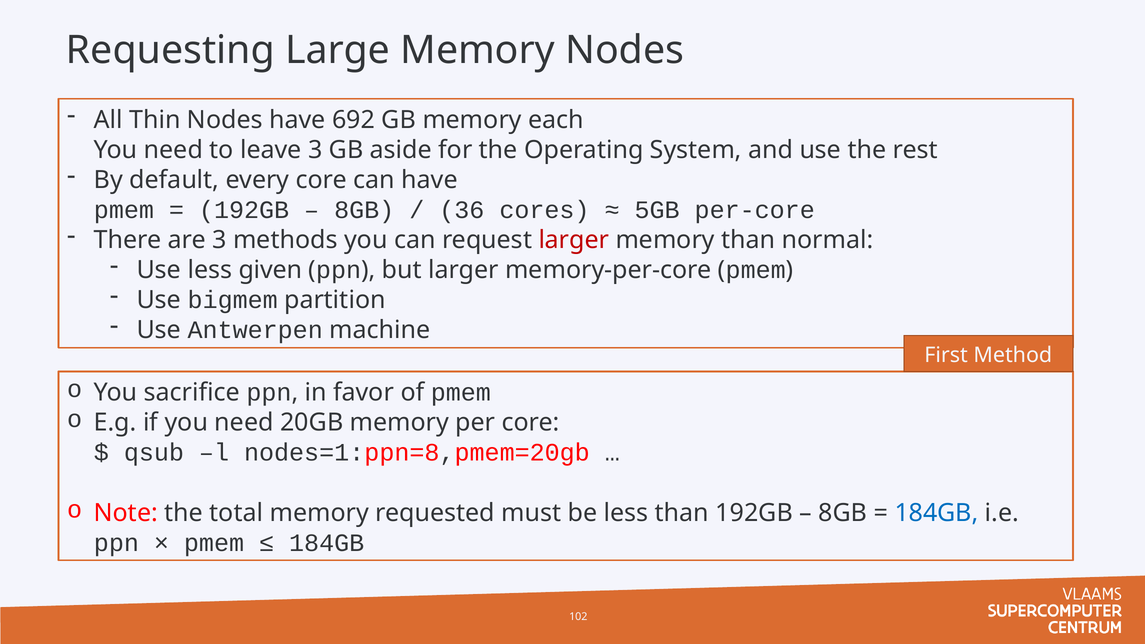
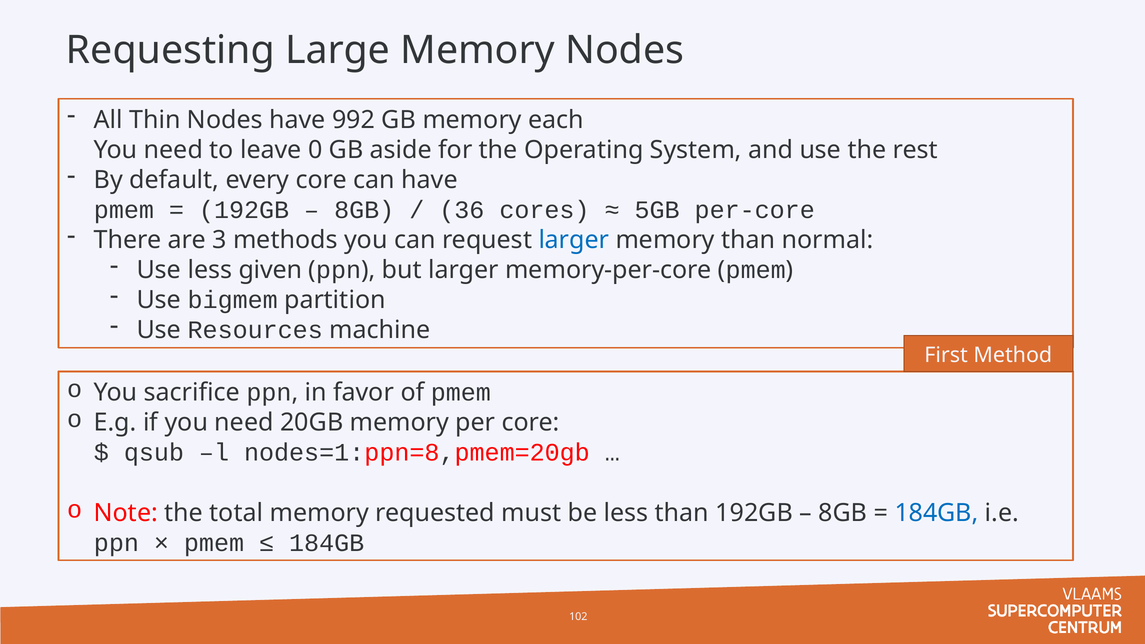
692: 692 -> 992
leave 3: 3 -> 0
larger at (574, 240) colour: red -> blue
Antwerpen: Antwerpen -> Resources
